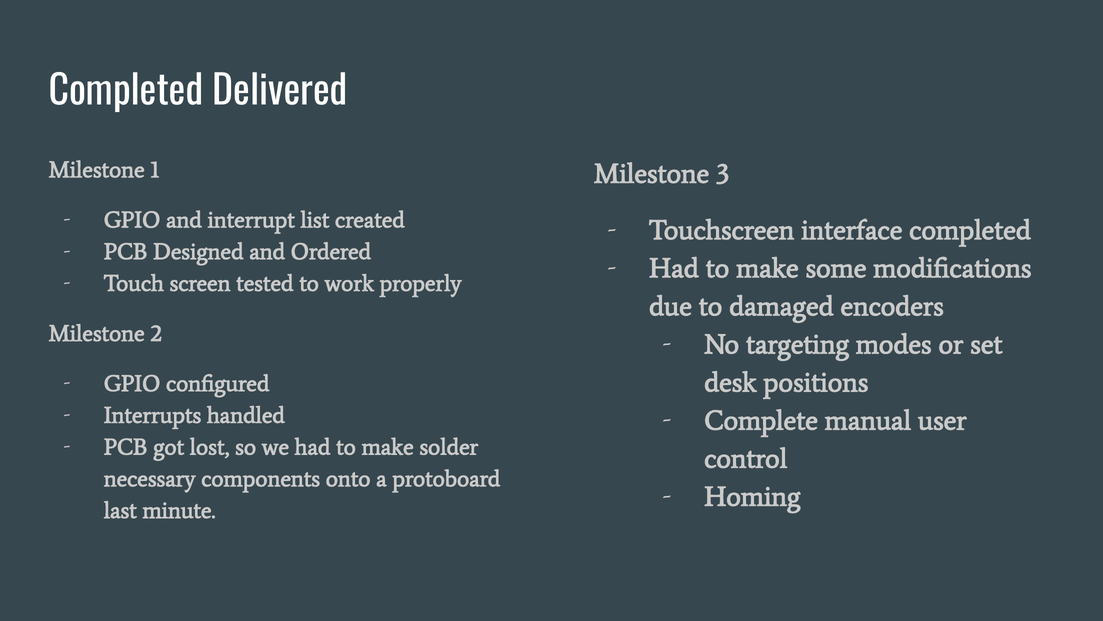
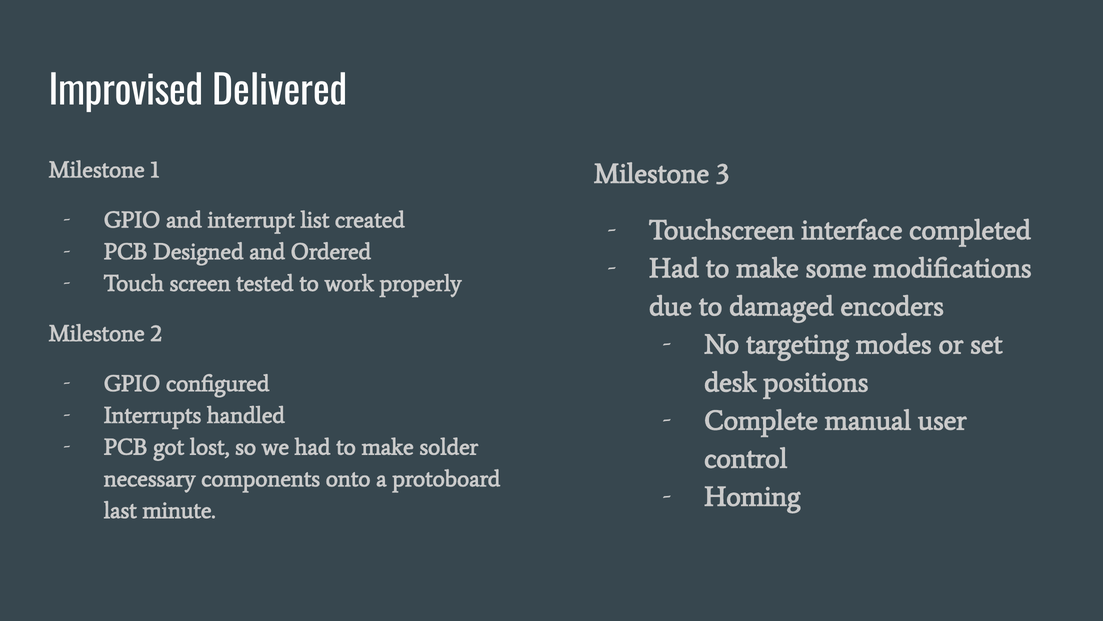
Completed at (126, 91): Completed -> Improvised
